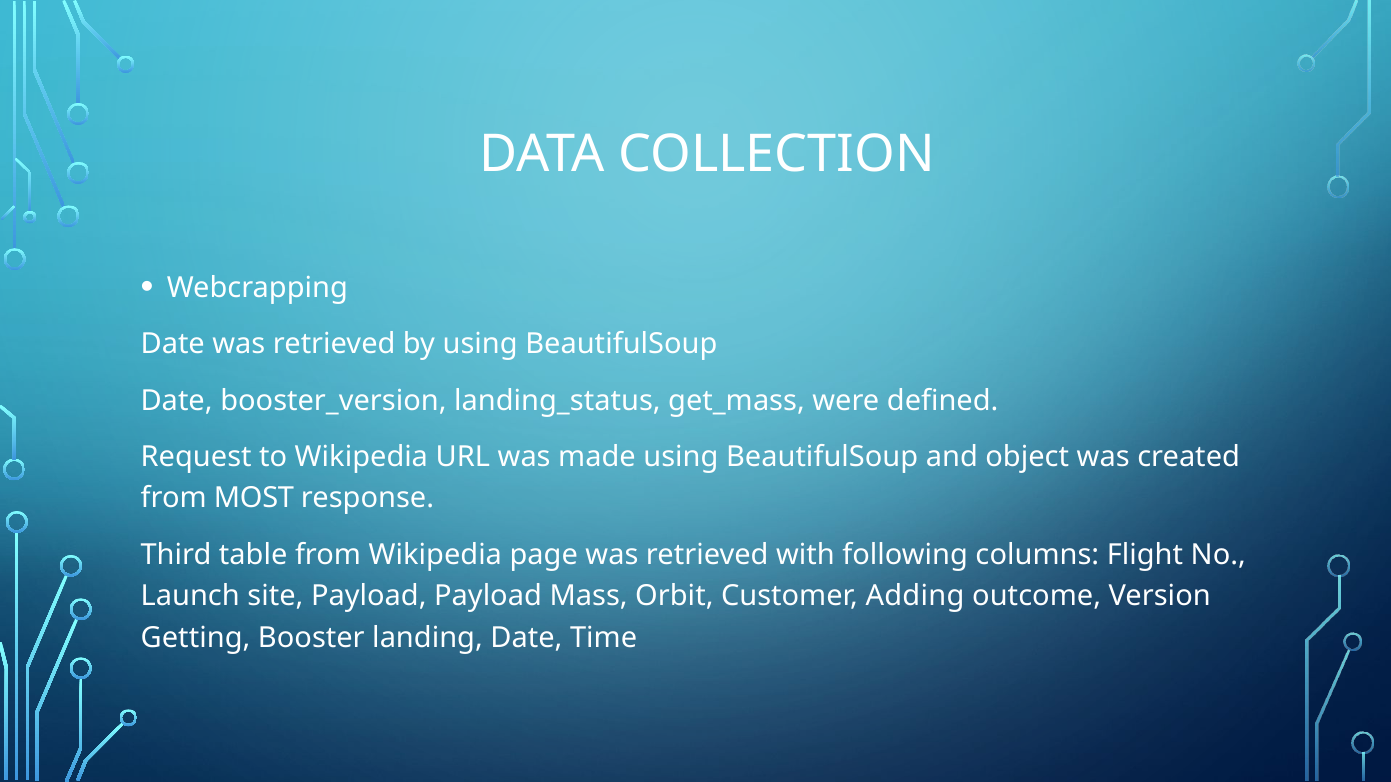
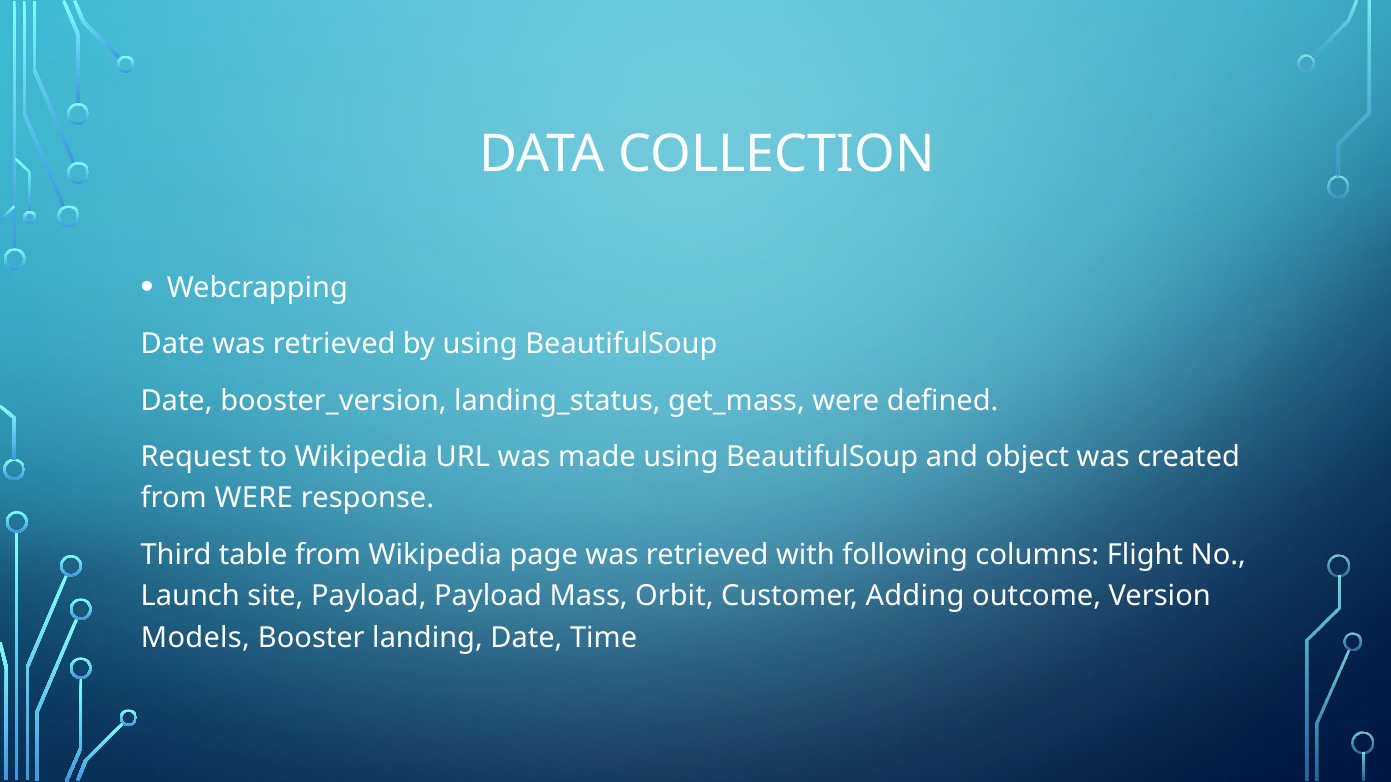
from MOST: MOST -> WERE
Getting: Getting -> Models
